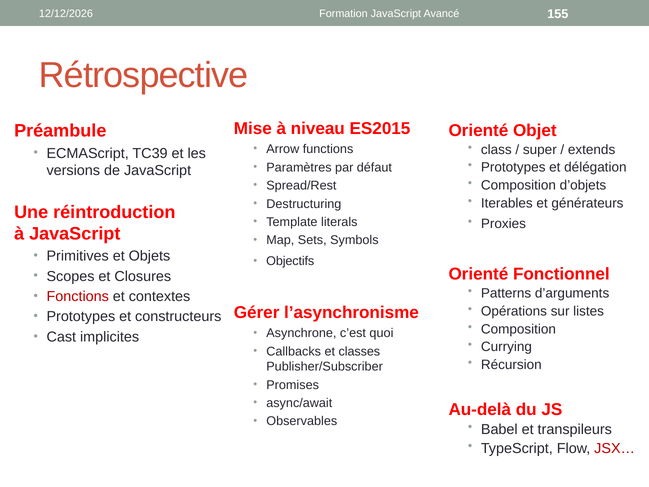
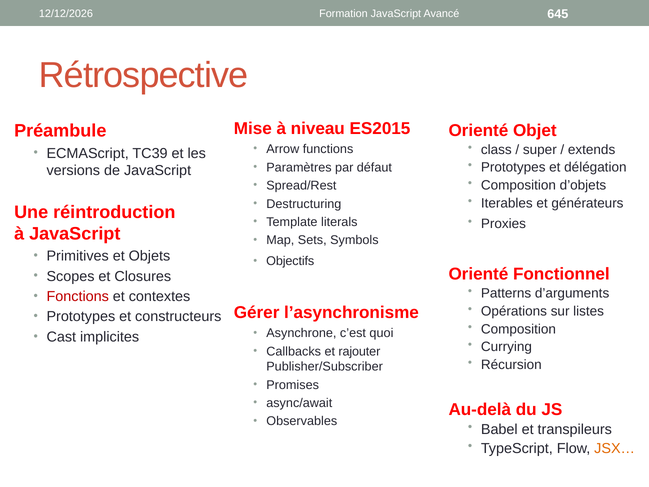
155: 155 -> 645
classes: classes -> rajouter
JSX… colour: red -> orange
